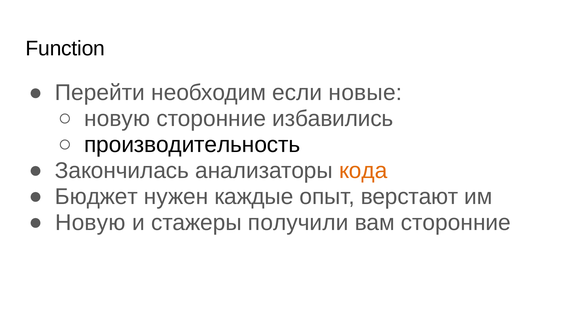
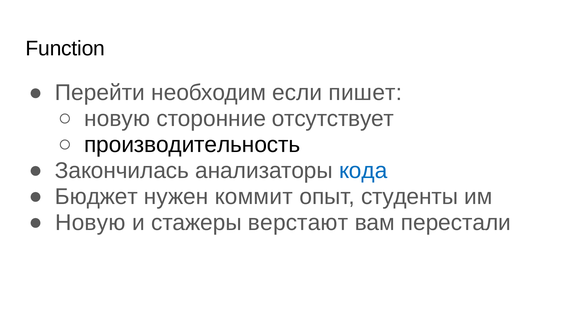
новые: новые -> пишет
избавились: избавились -> отсутствует
кода colour: orange -> blue
каждые: каждые -> коммит
верстают: верстают -> студенты
получили: получили -> верстают
вам сторонние: сторонние -> перестали
